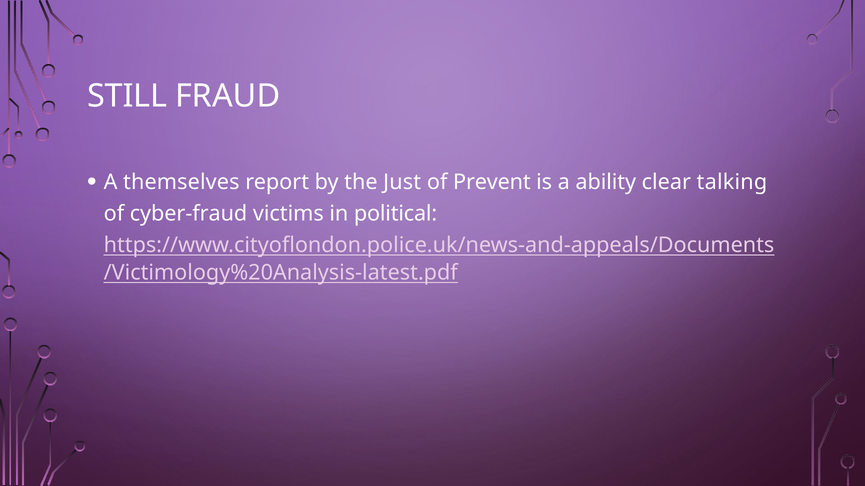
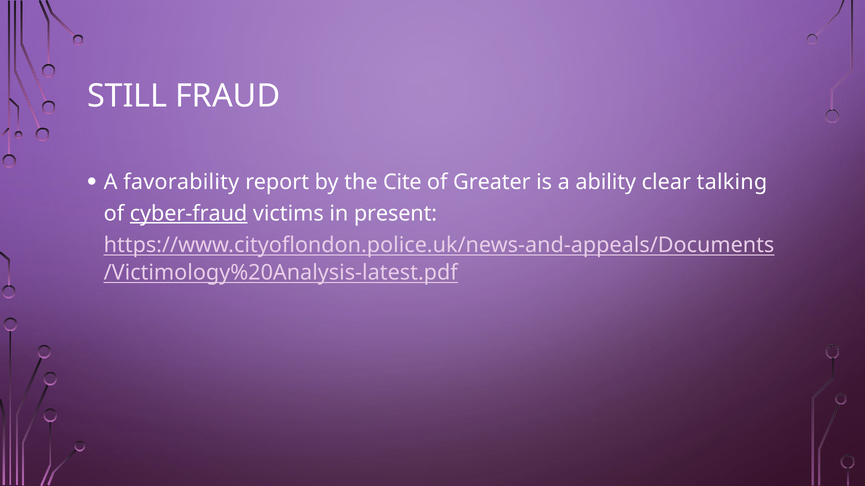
themselves: themselves -> favorability
Just: Just -> Cite
Prevent: Prevent -> Greater
cyber-fraud underline: none -> present
political: political -> present
